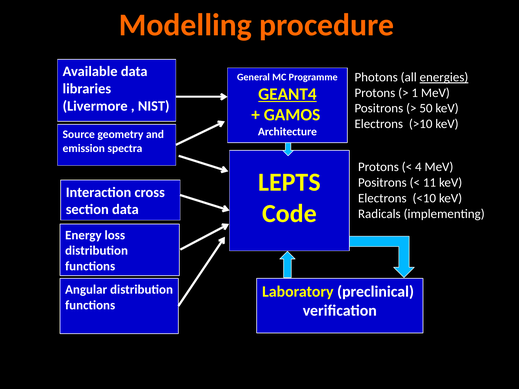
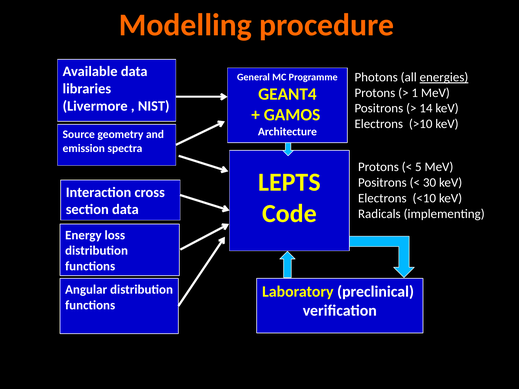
GEANT4 underline: present -> none
50: 50 -> 14
4: 4 -> 5
11: 11 -> 30
